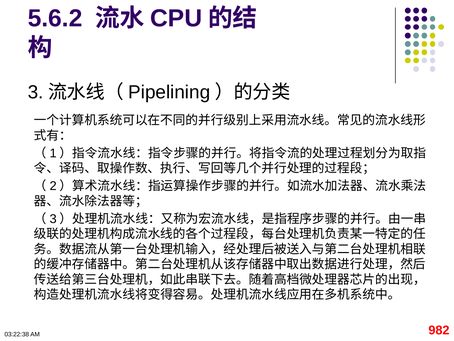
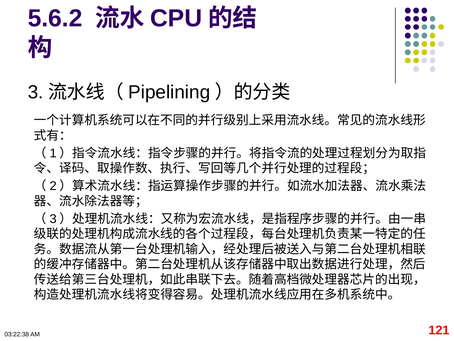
982: 982 -> 121
